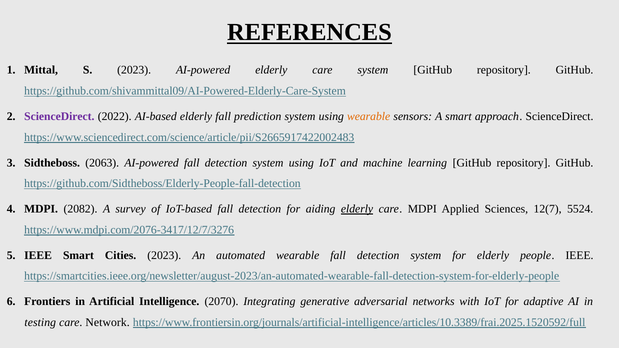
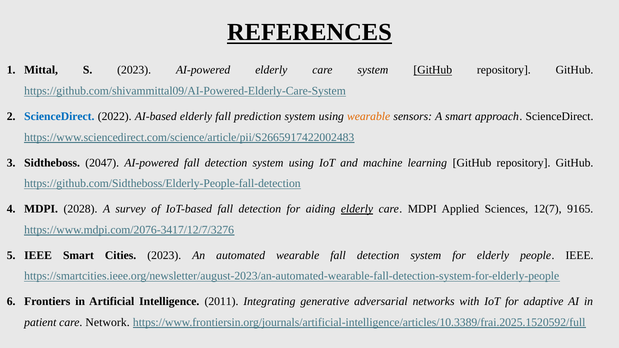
GitHub at (433, 70) underline: none -> present
ScienceDirect at (59, 116) colour: purple -> blue
2063: 2063 -> 2047
2082: 2082 -> 2028
5524: 5524 -> 9165
2070: 2070 -> 2011
testing: testing -> patient
